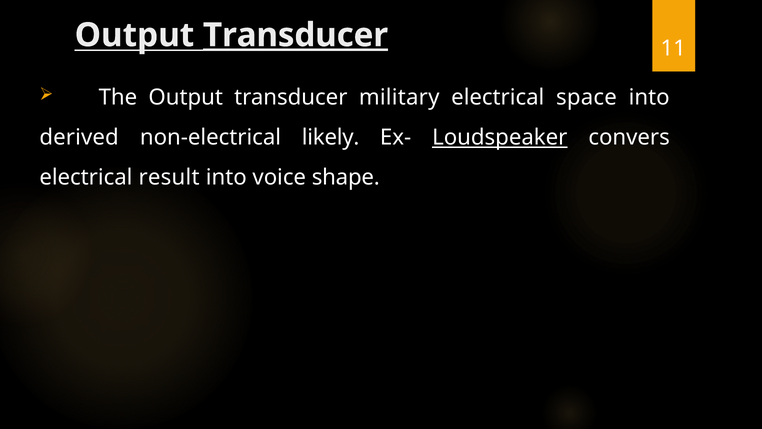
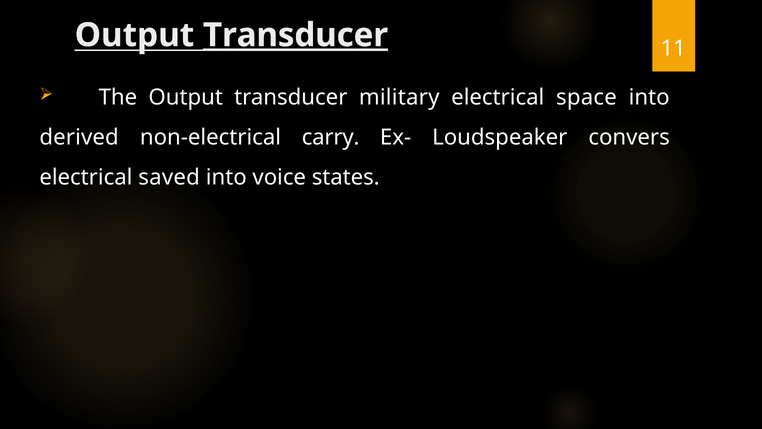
likely: likely -> carry
Loudspeaker underline: present -> none
result: result -> saved
shape: shape -> states
